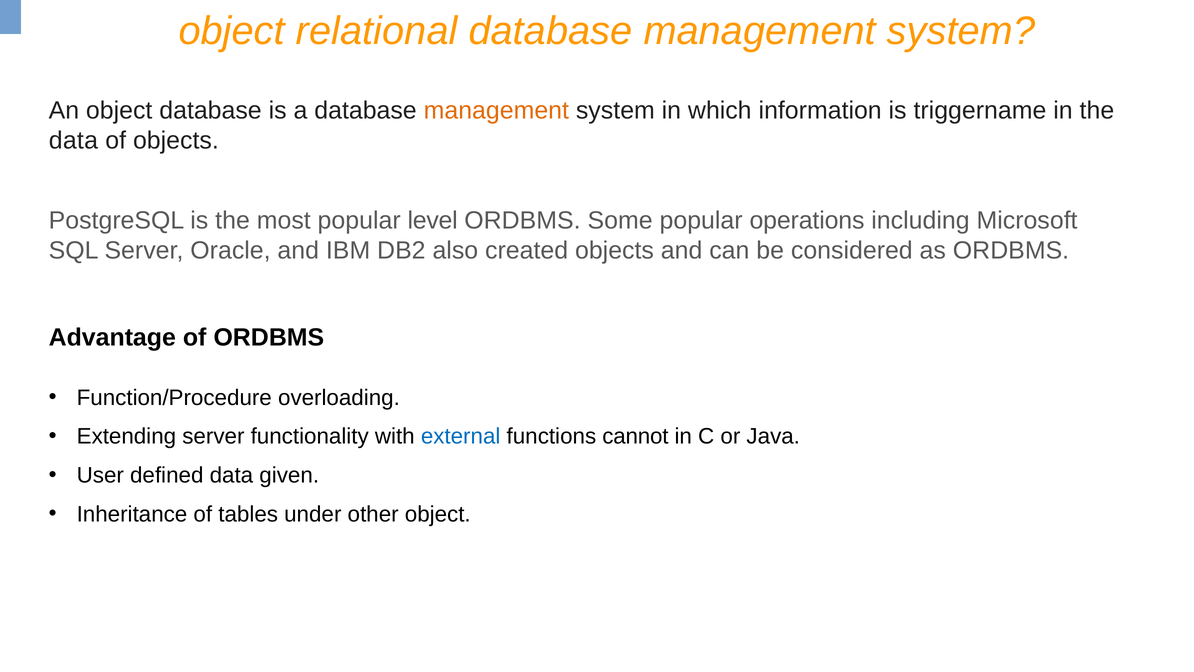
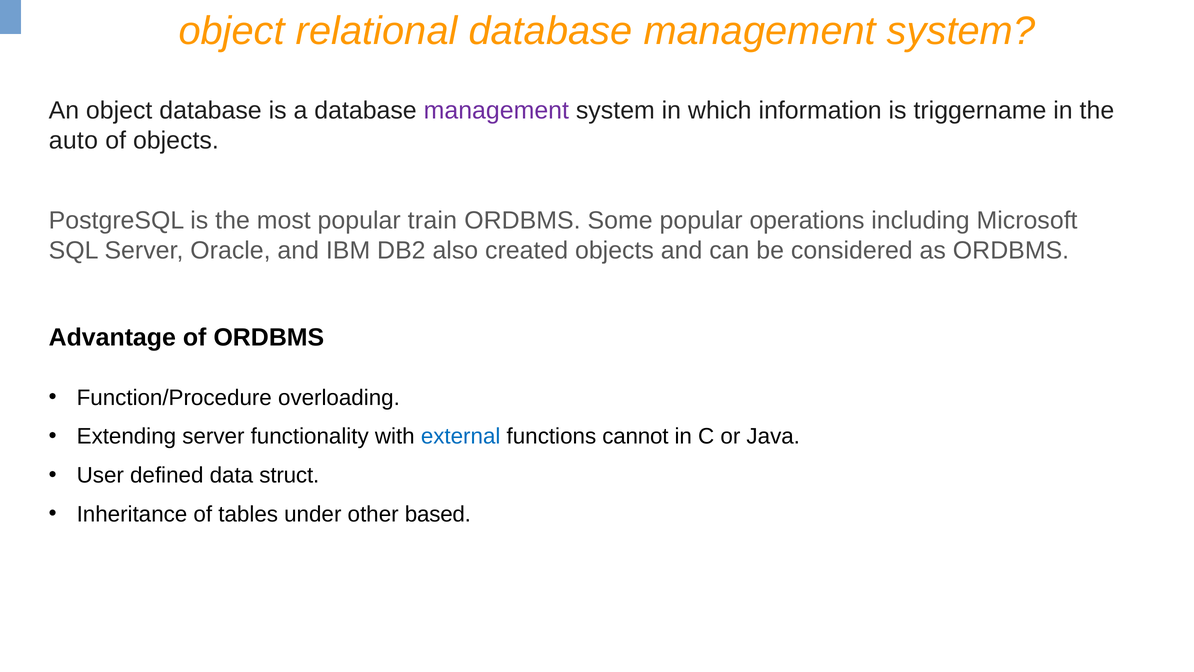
management at (496, 111) colour: orange -> purple
data at (73, 140): data -> auto
level: level -> train
given: given -> struct
other object: object -> based
